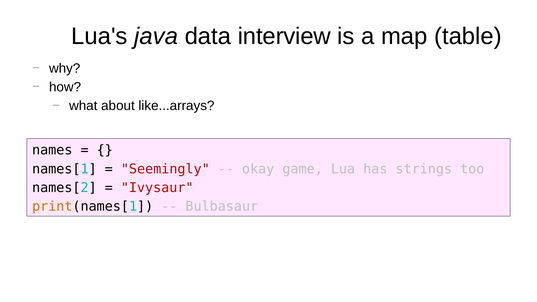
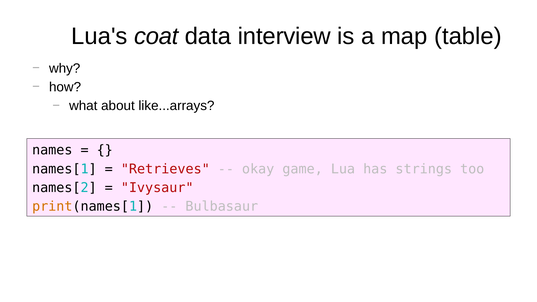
java: java -> coat
Seemingly: Seemingly -> Retrieves
